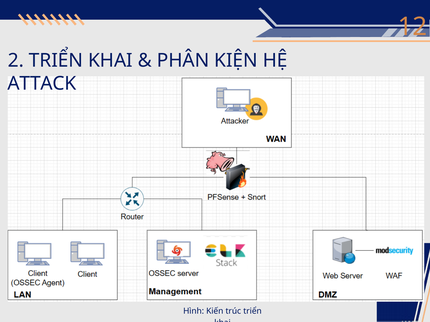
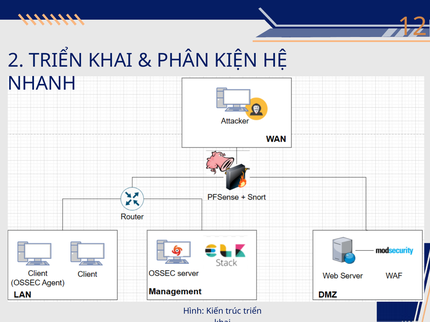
ATTACK: ATTACK -> NHANH
